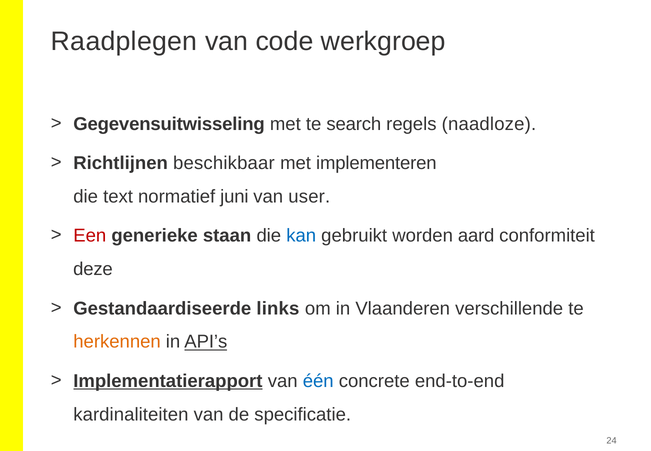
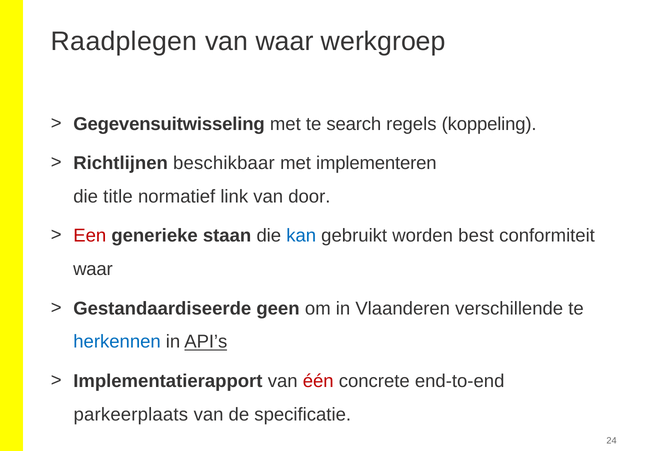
van code: code -> waar
naadloze: naadloze -> koppeling
text: text -> title
juni: juni -> link
user: user -> door
aard: aard -> best
deze at (93, 269): deze -> waar
links: links -> geen
herkennen colour: orange -> blue
Implementatierapport underline: present -> none
één colour: blue -> red
kardinaliteiten: kardinaliteiten -> parkeerplaats
